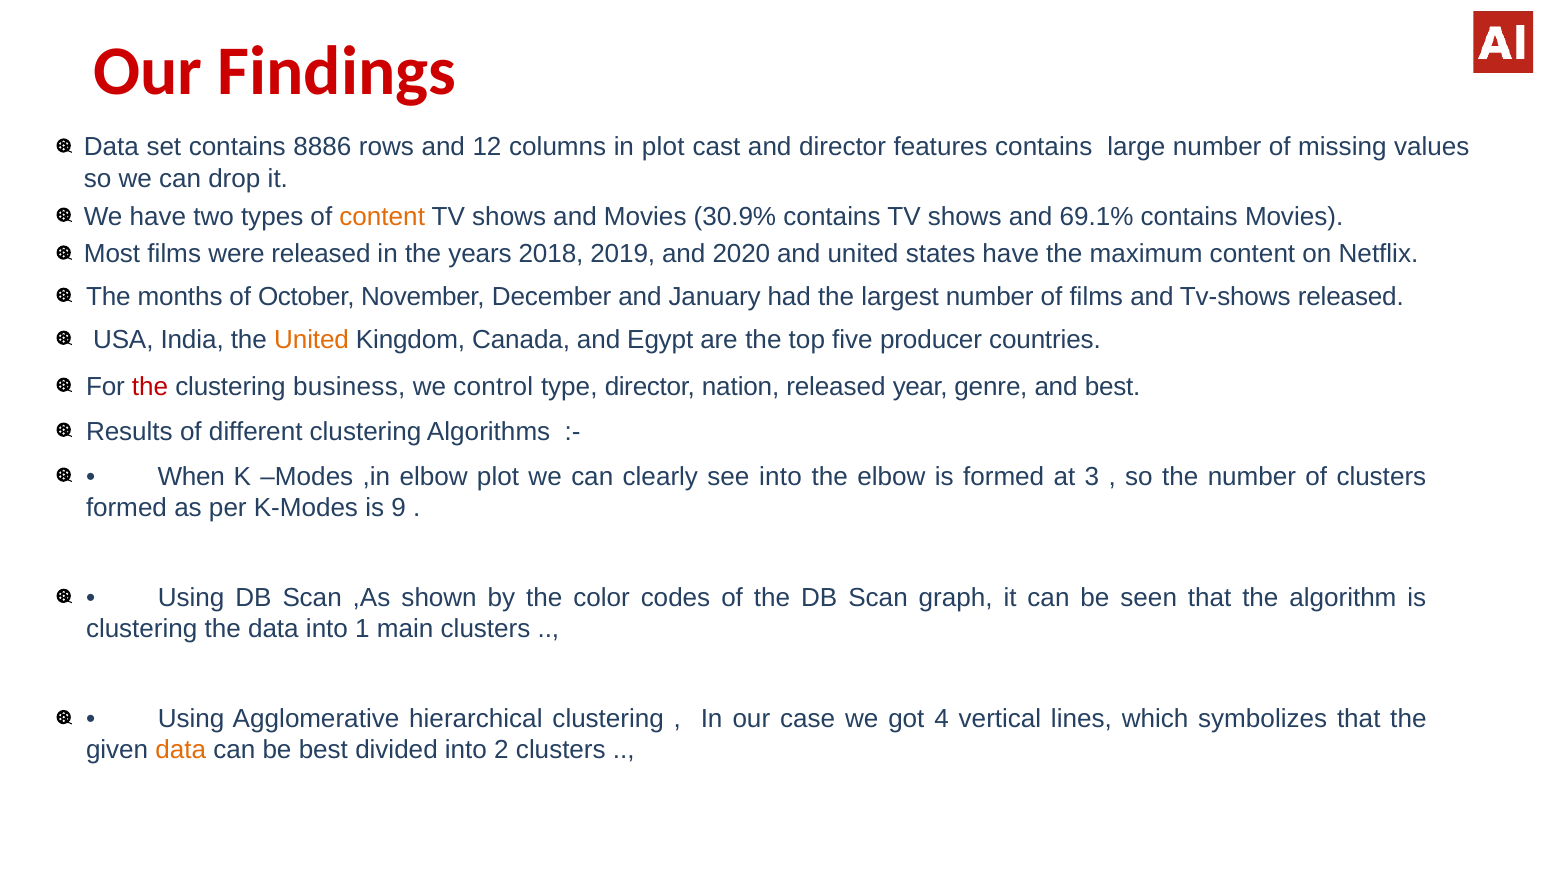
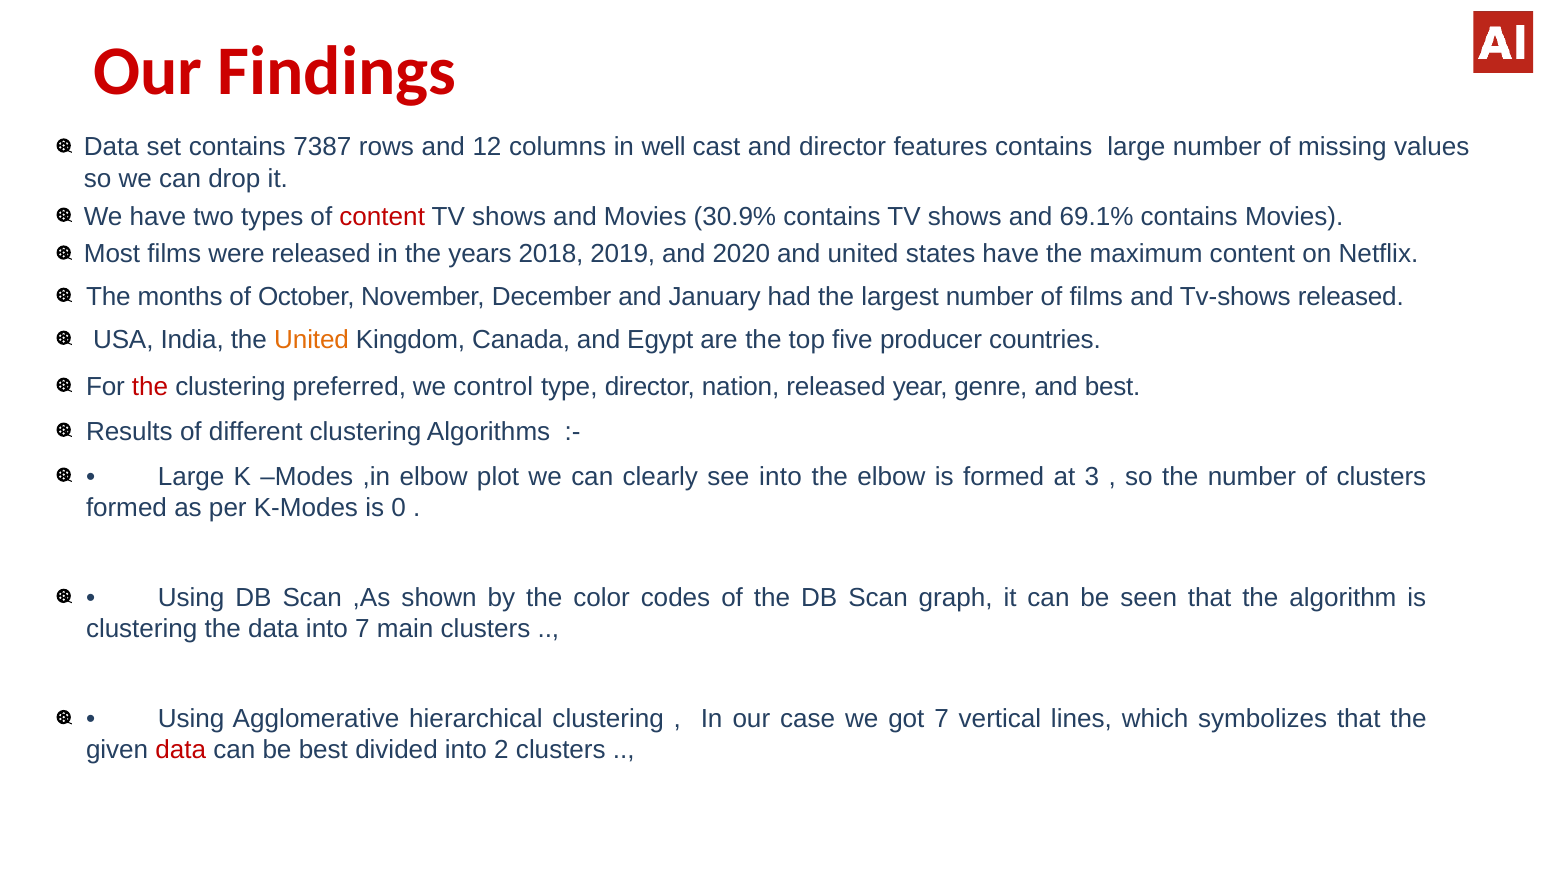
8886: 8886 -> 7387
in plot: plot -> well
content at (382, 216) colour: orange -> red
business: business -> preferred
When at (191, 476): When -> Large
9: 9 -> 0
into 1: 1 -> 7
got 4: 4 -> 7
data at (181, 750) colour: orange -> red
